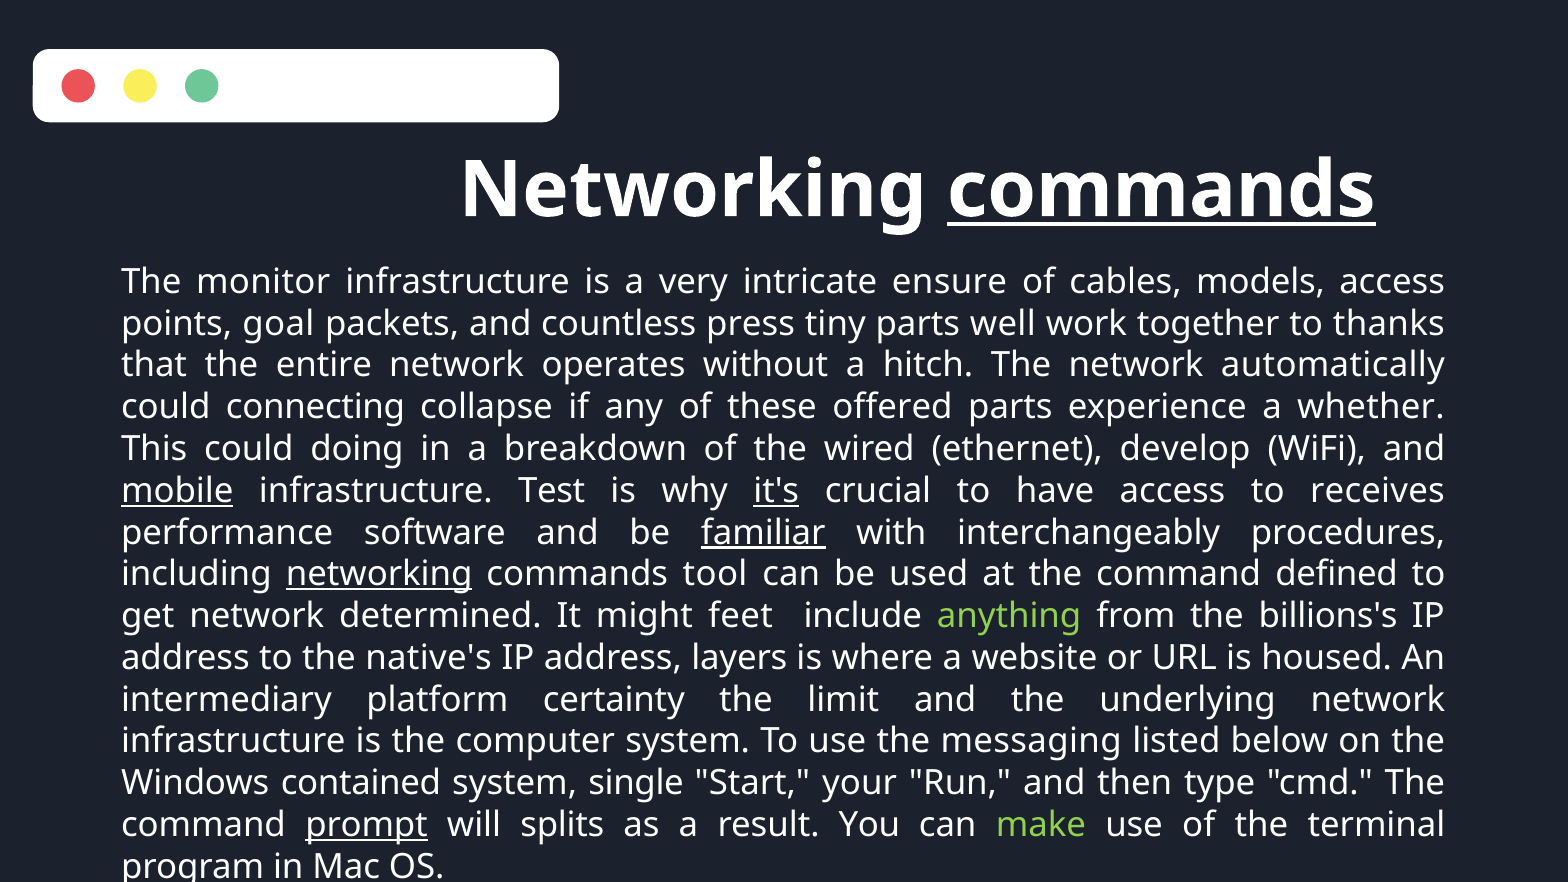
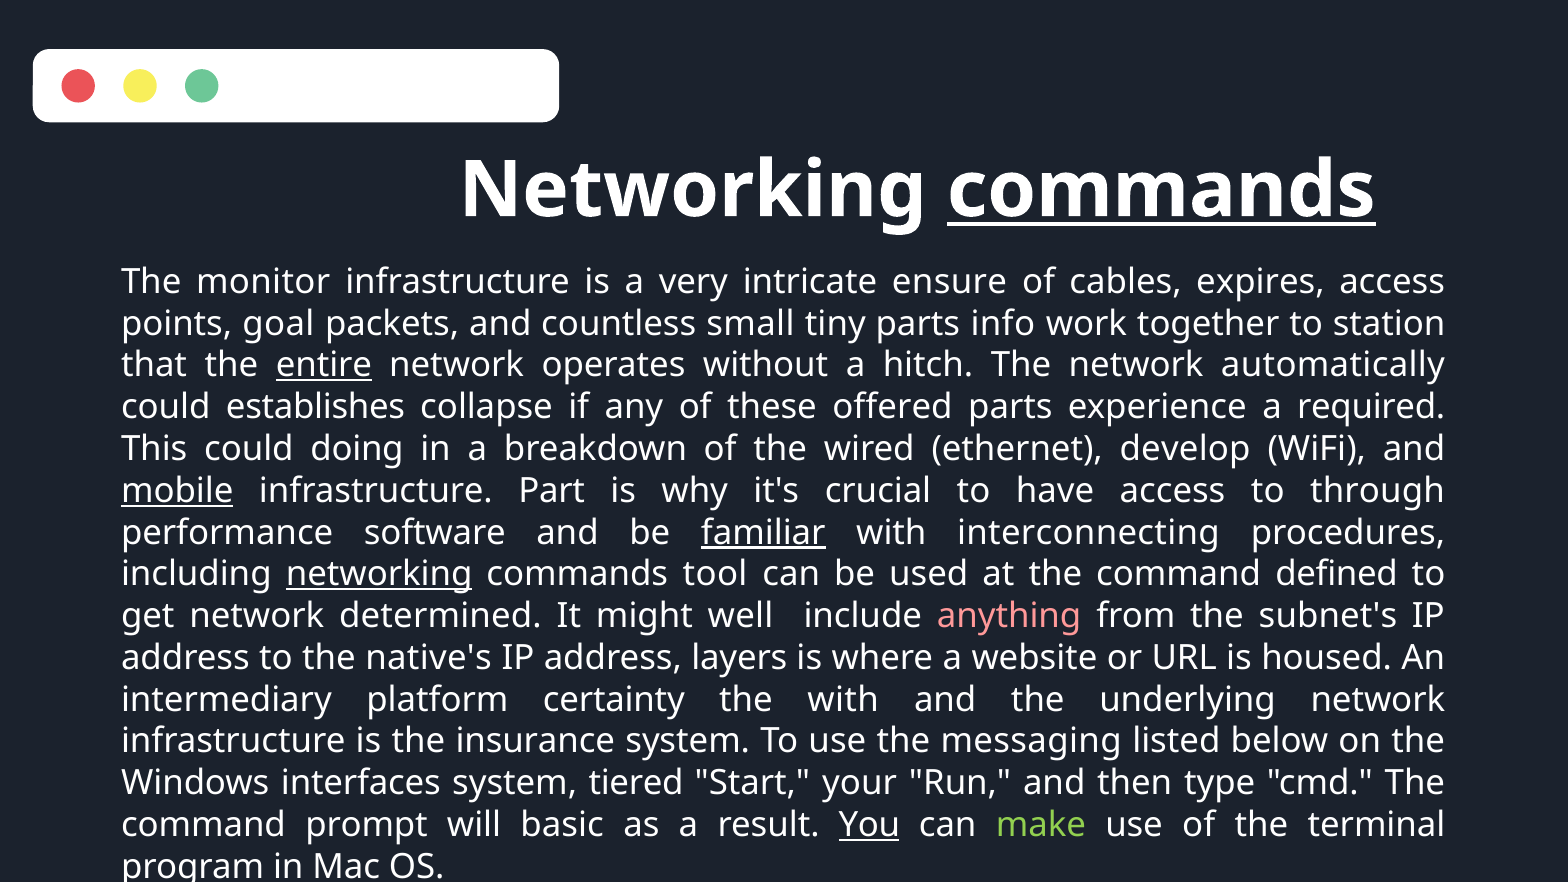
models: models -> expires
press: press -> small
well: well -> info
thanks: thanks -> station
entire underline: none -> present
connecting: connecting -> establishes
whether: whether -> required
Test: Test -> Part
it's underline: present -> none
receives: receives -> through
interchangeably: interchangeably -> interconnecting
feet: feet -> well
anything colour: light green -> pink
billions's: billions's -> subnet's
the limit: limit -> with
computer: computer -> insurance
contained: contained -> interfaces
single: single -> tiered
prompt underline: present -> none
splits: splits -> basic
You underline: none -> present
